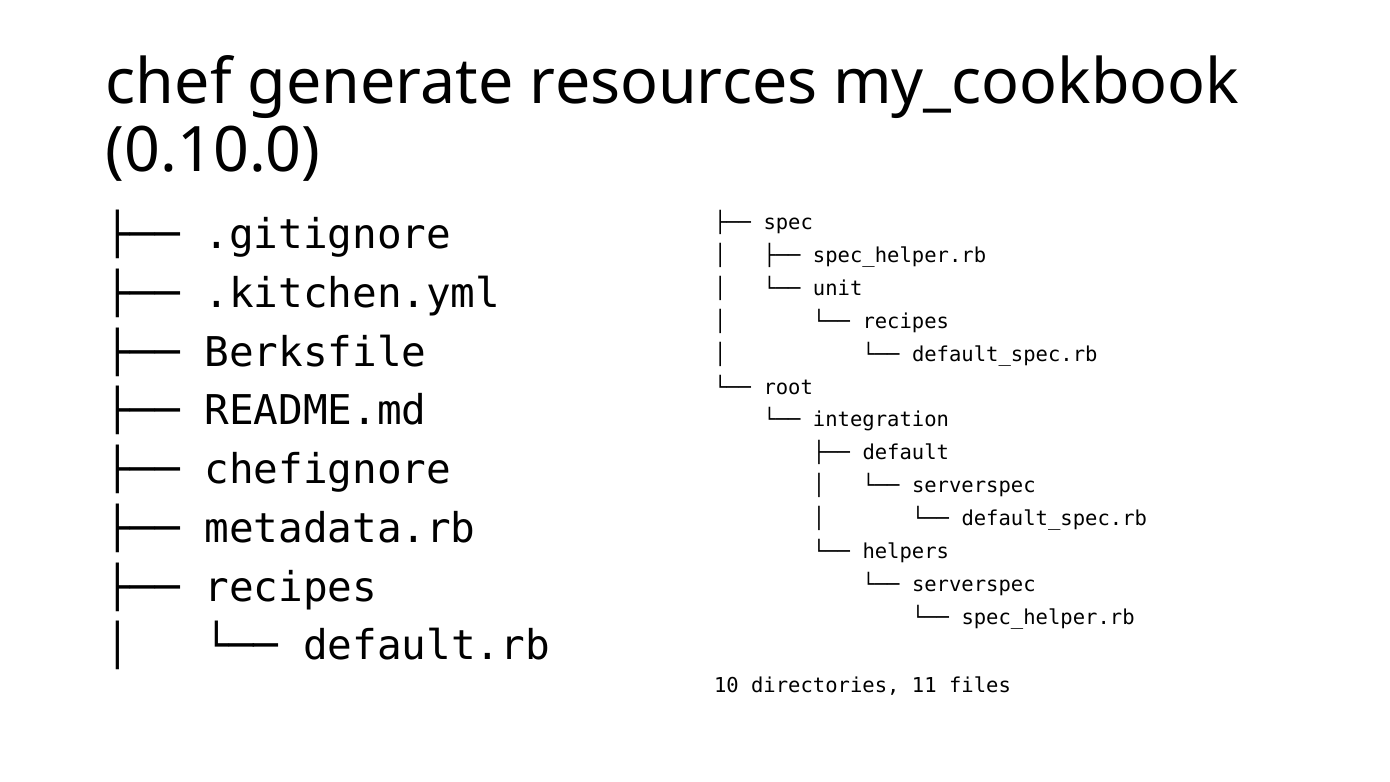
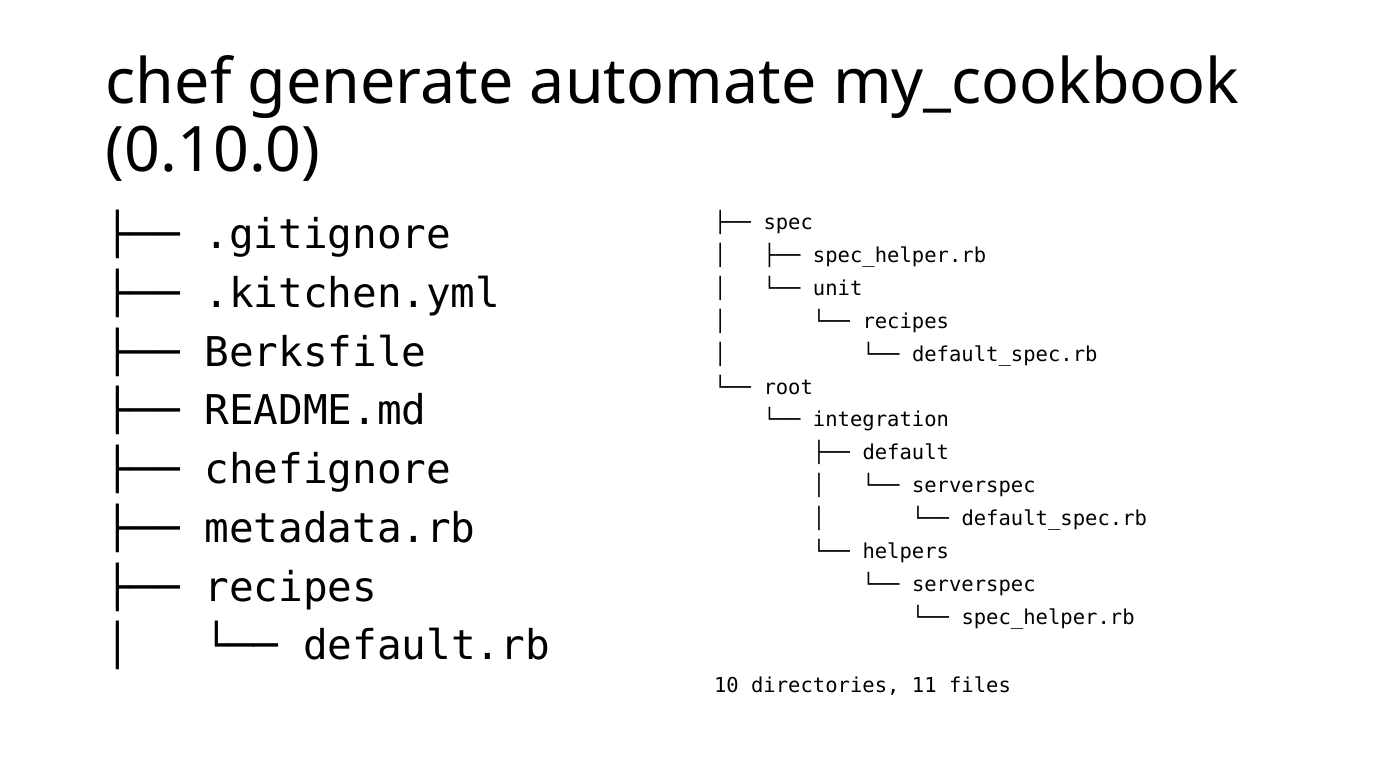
resources: resources -> automate
